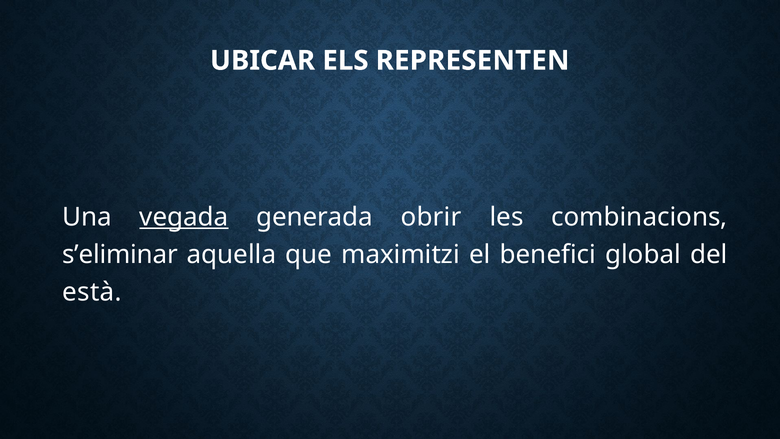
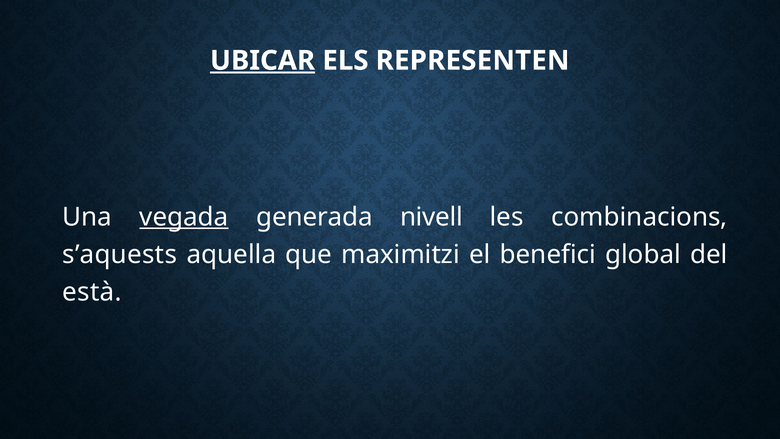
UBICAR underline: none -> present
obrir: obrir -> nivell
s’eliminar: s’eliminar -> s’aquests
